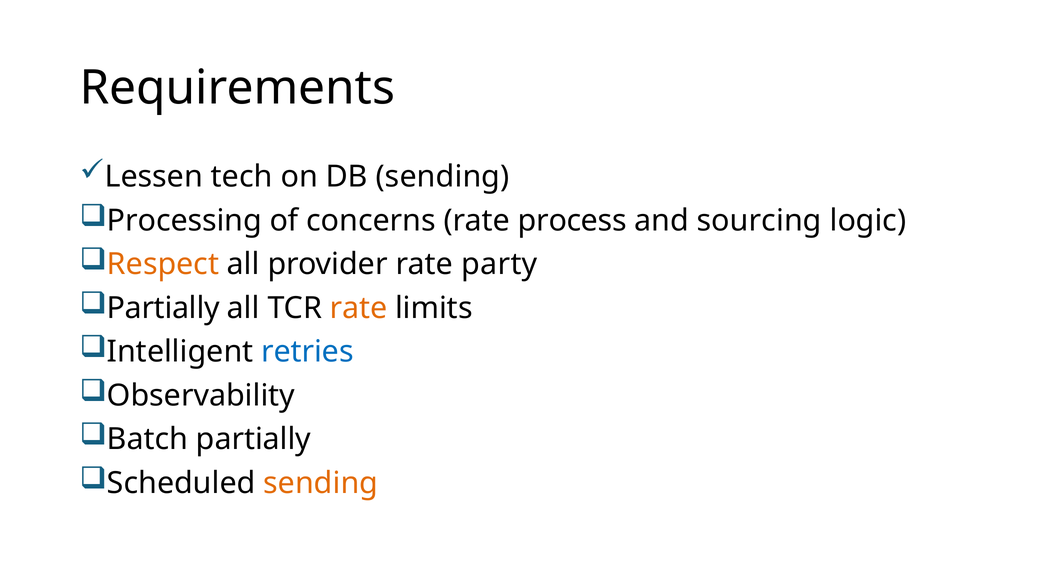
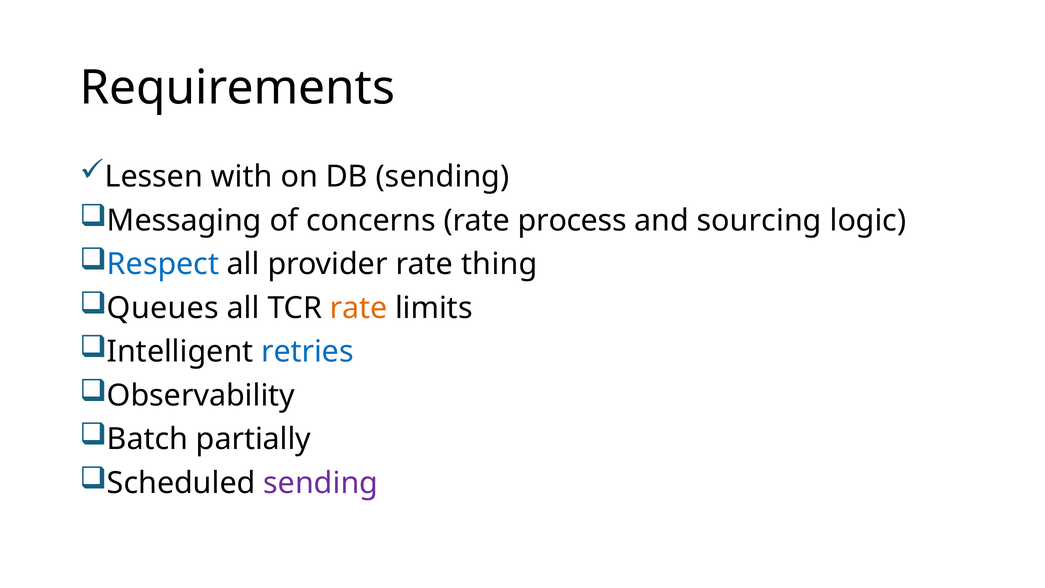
tech: tech -> with
Processing: Processing -> Messaging
Respect colour: orange -> blue
party: party -> thing
Partially at (163, 308): Partially -> Queues
sending at (321, 483) colour: orange -> purple
